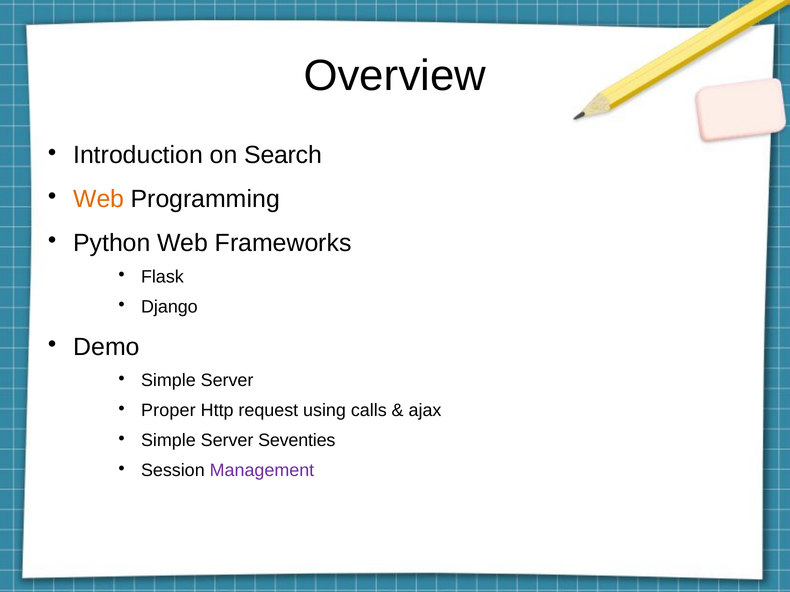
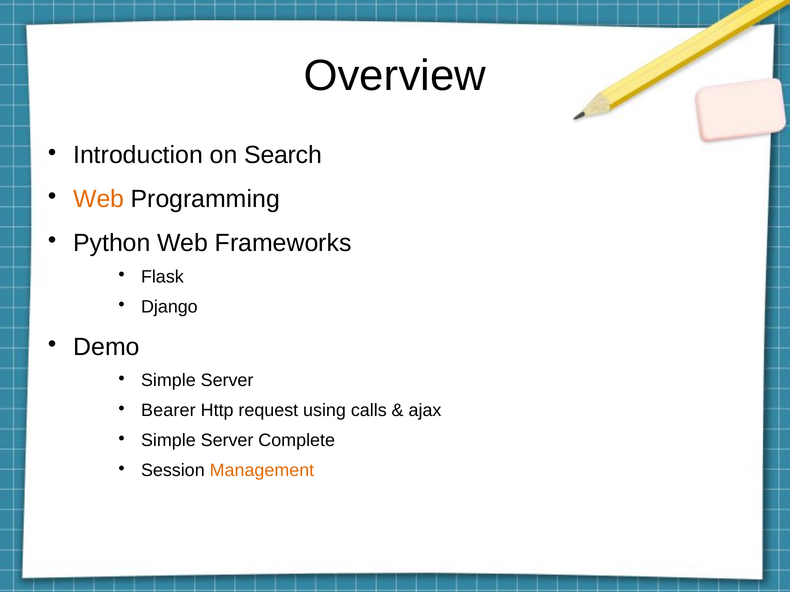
Proper: Proper -> Bearer
Seventies: Seventies -> Complete
Management colour: purple -> orange
